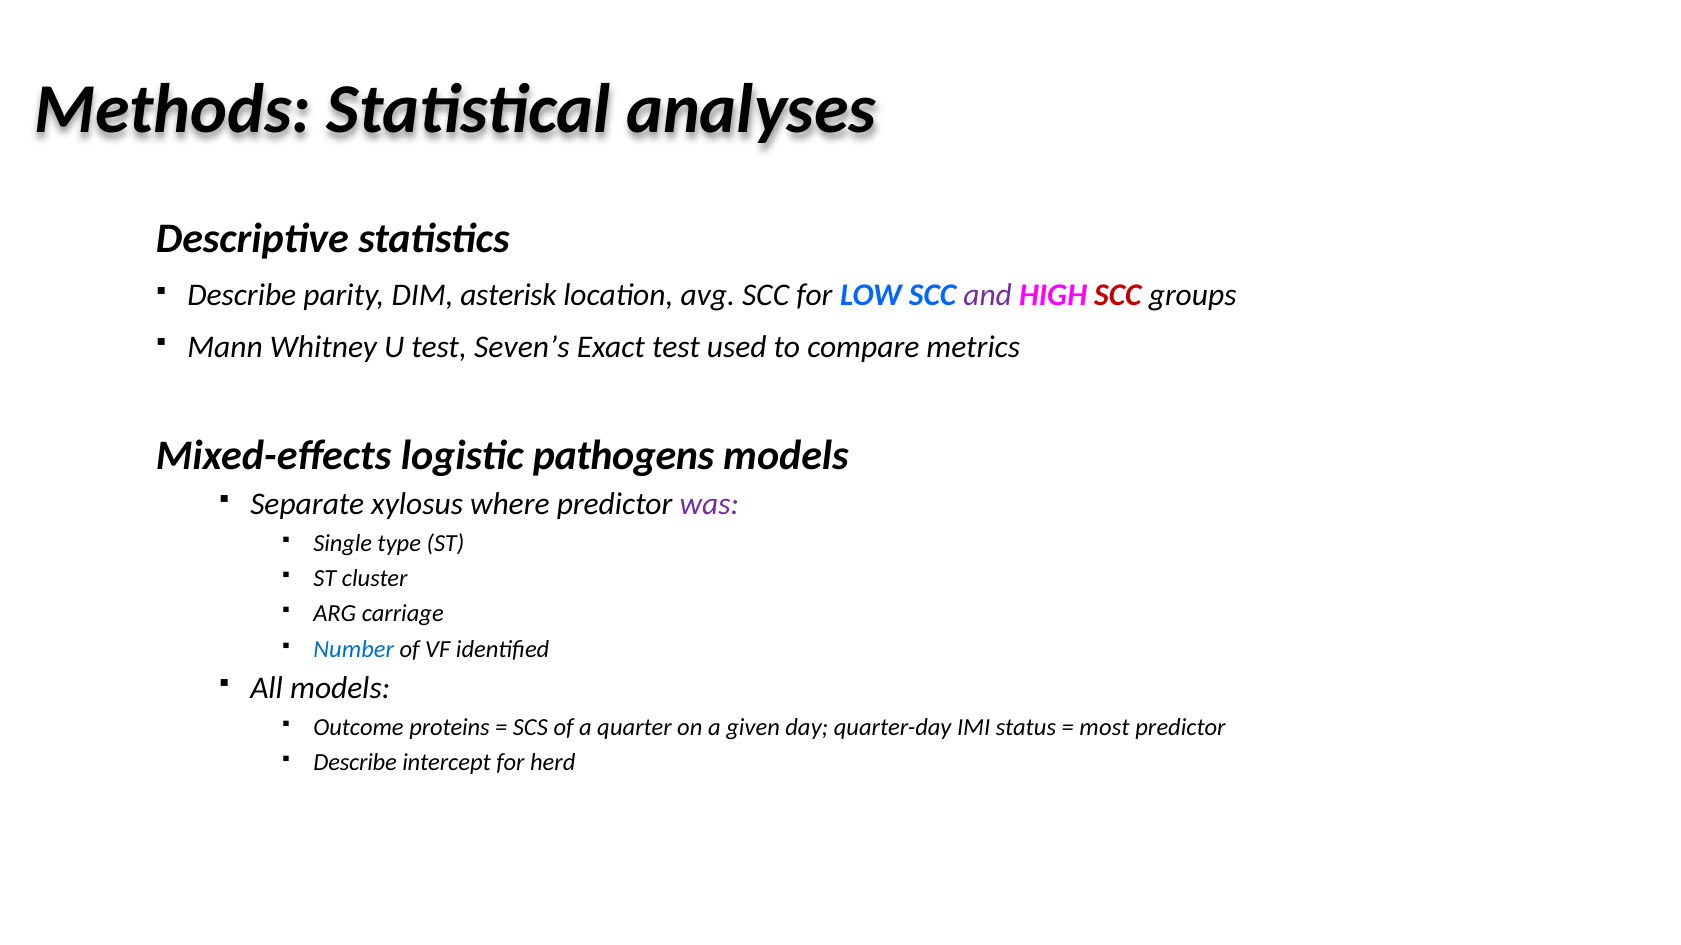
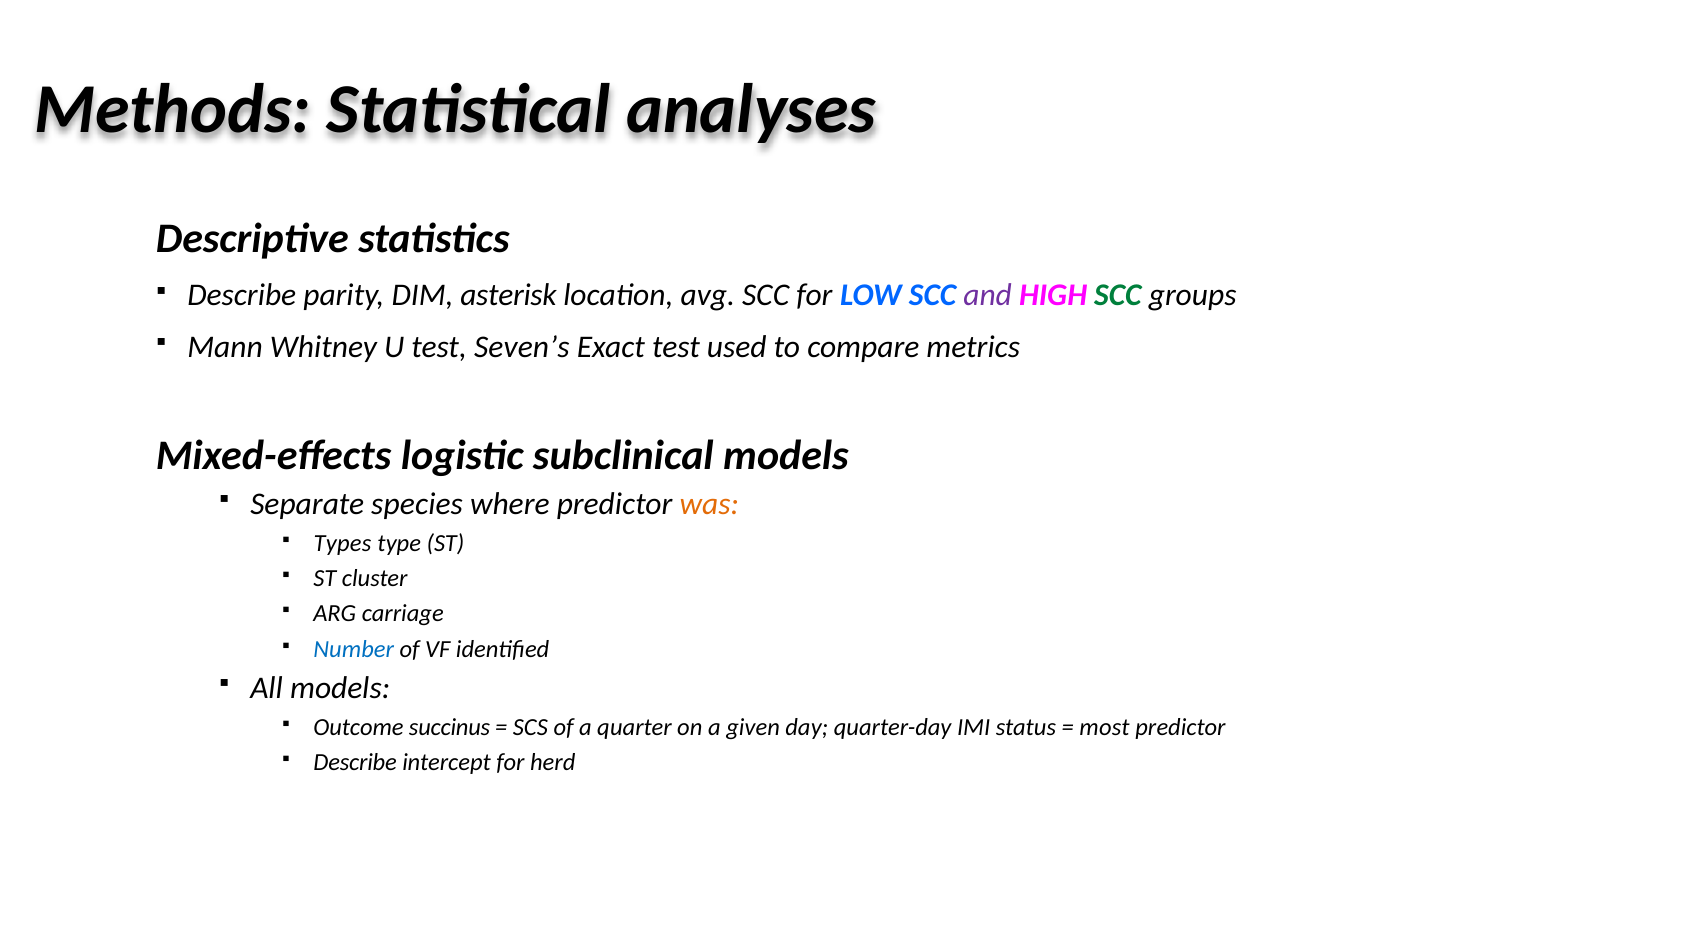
SCC at (1118, 296) colour: red -> green
pathogens: pathogens -> subclinical
xylosus: xylosus -> species
was colour: purple -> orange
Single: Single -> Types
proteins: proteins -> succinus
